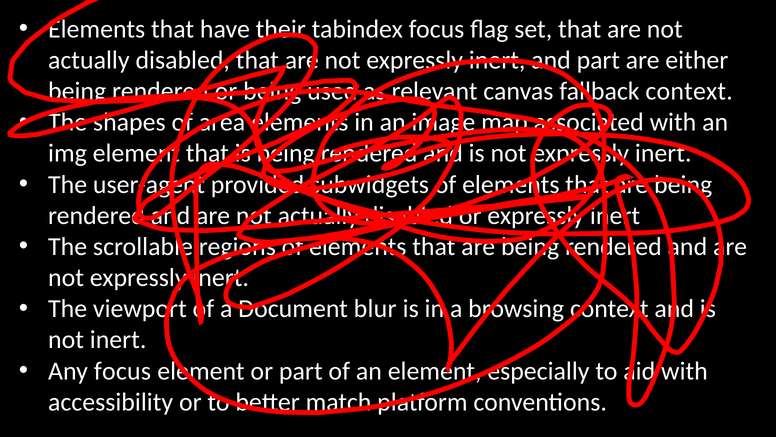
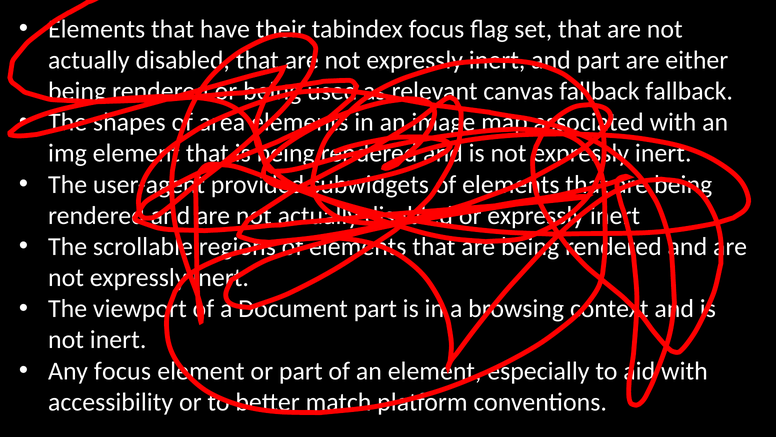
context at (689, 91): context -> fallback
blur at (375, 308): blur -> part
